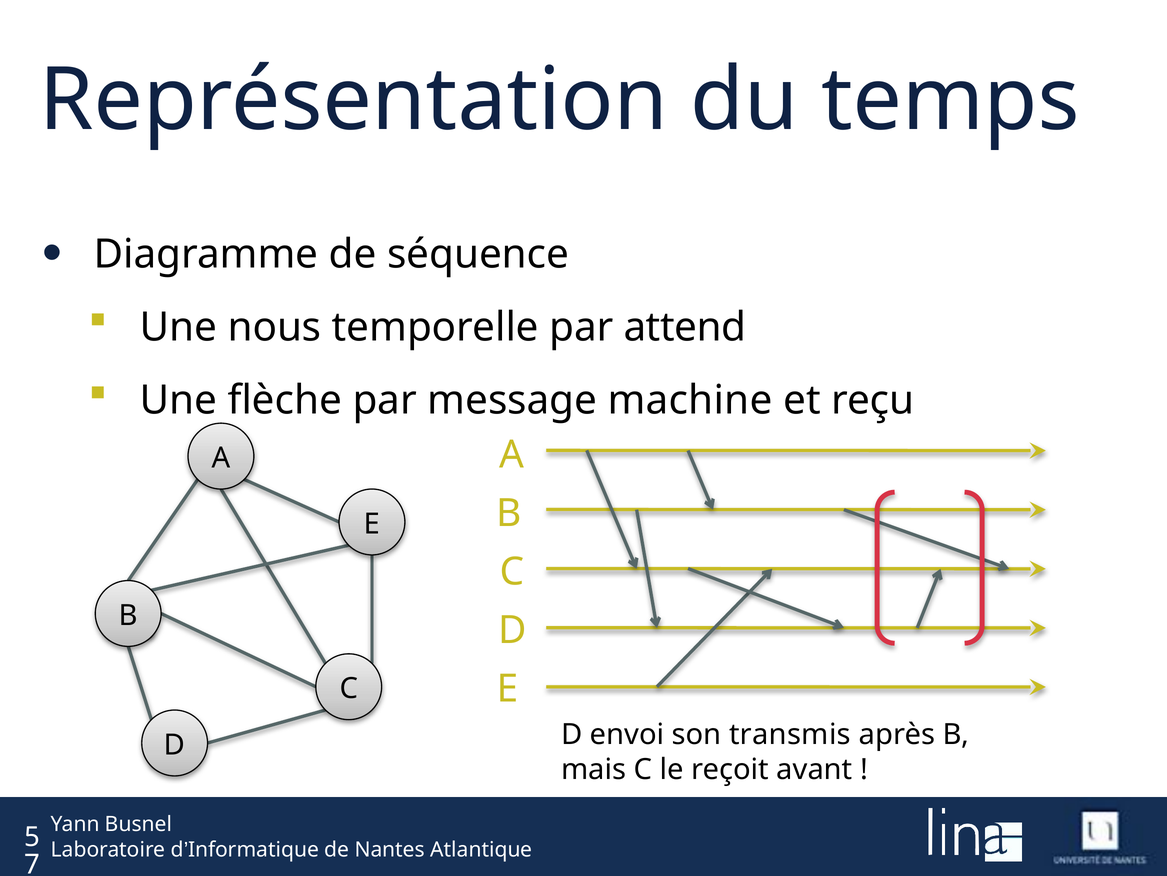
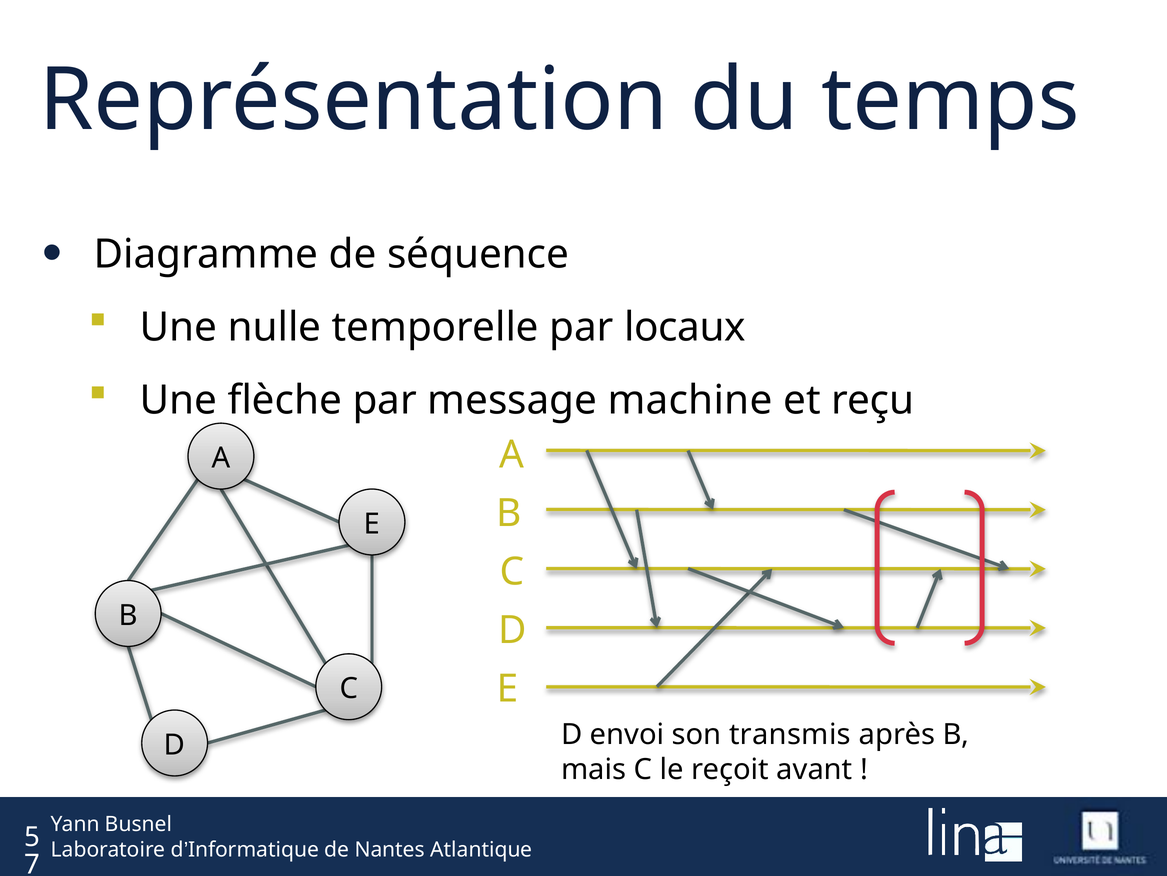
nous: nous -> nulle
attend: attend -> locaux
